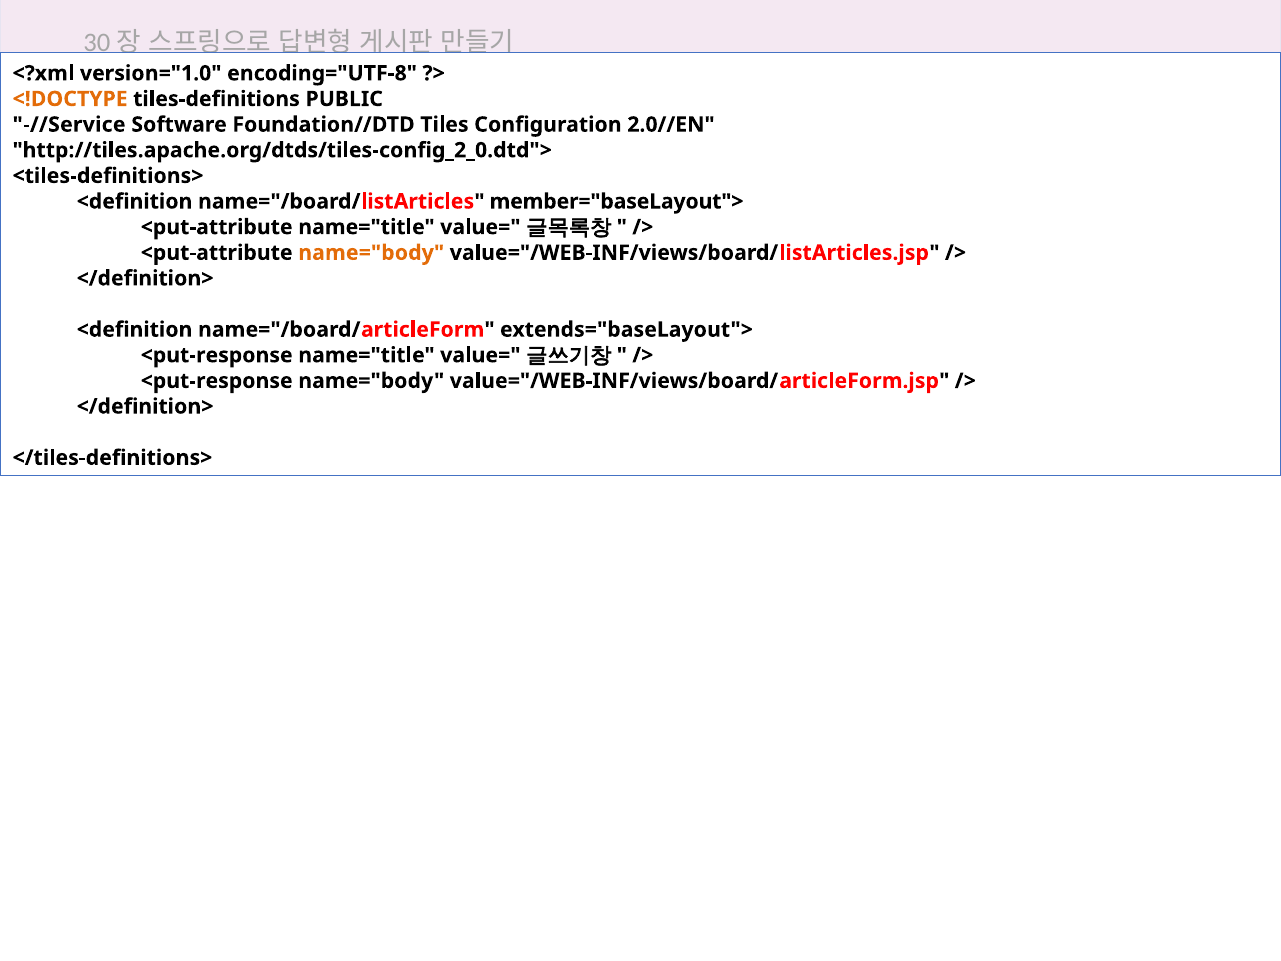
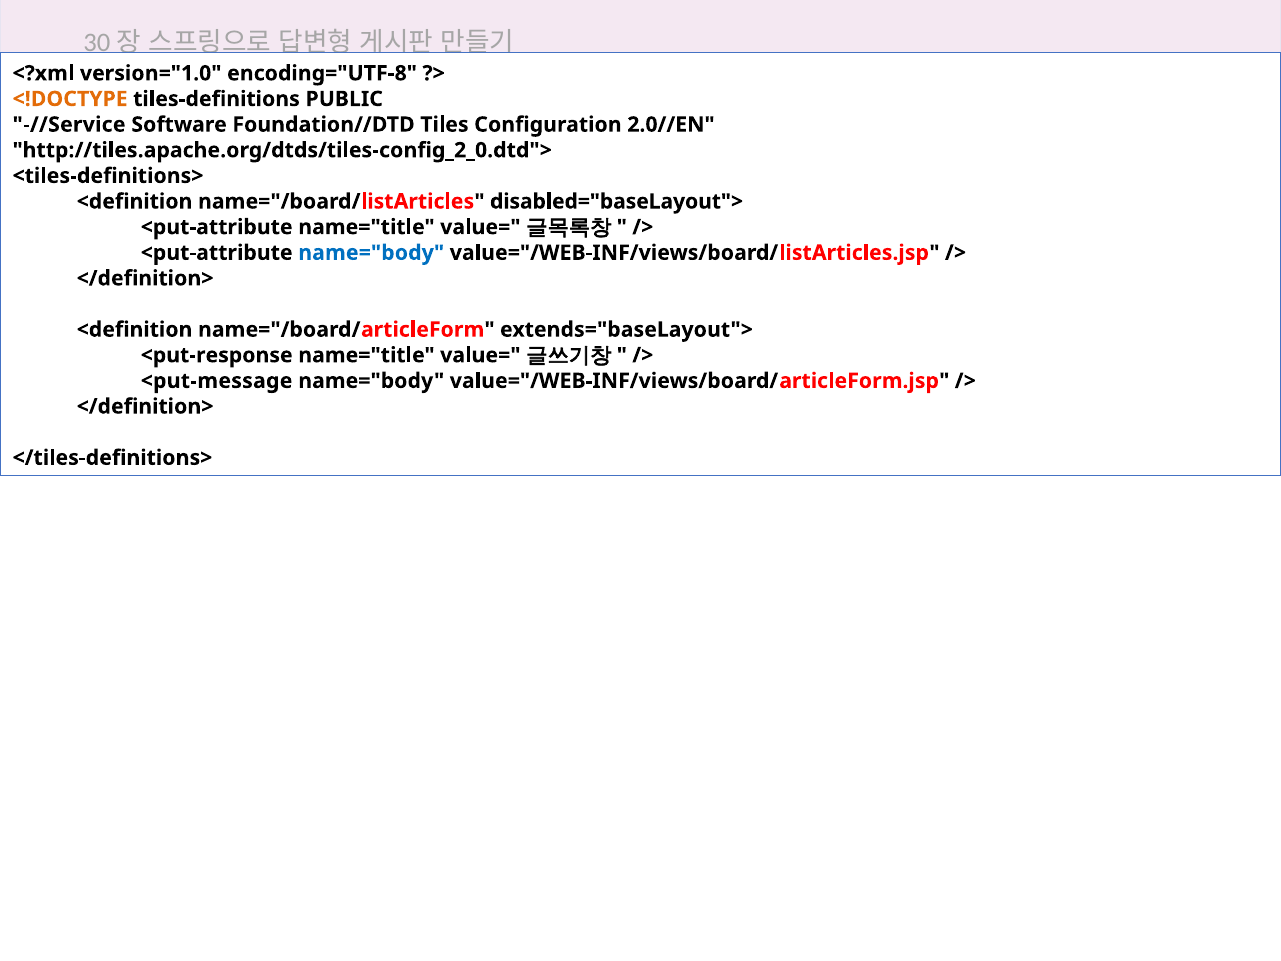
member="baseLayout">: member="baseLayout"> -> disabled="baseLayout">
name="body at (371, 253) colour: orange -> blue
<put-response at (217, 381): <put-response -> <put-message
